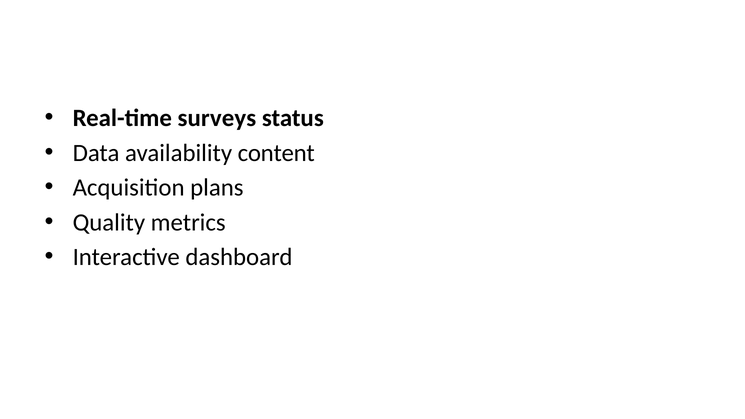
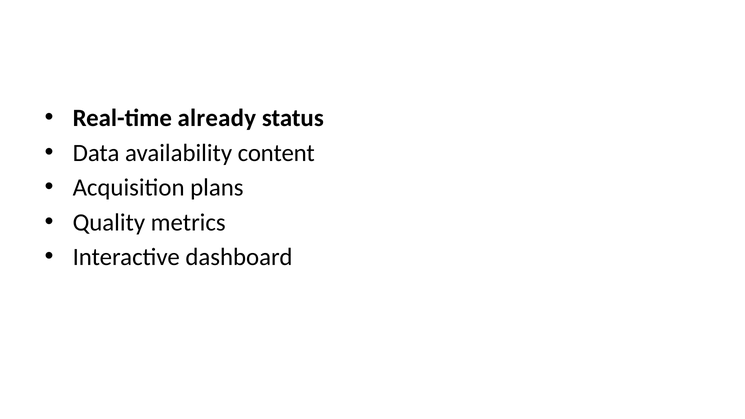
surveys: surveys -> already
